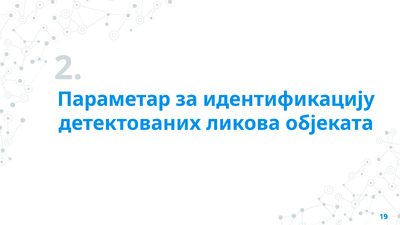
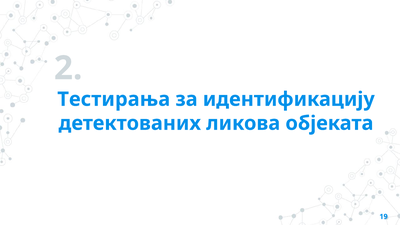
Параметар: Параметар -> Тестирања
